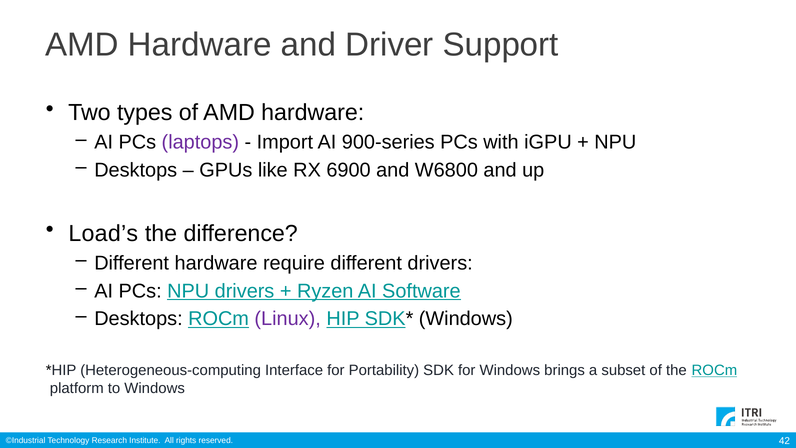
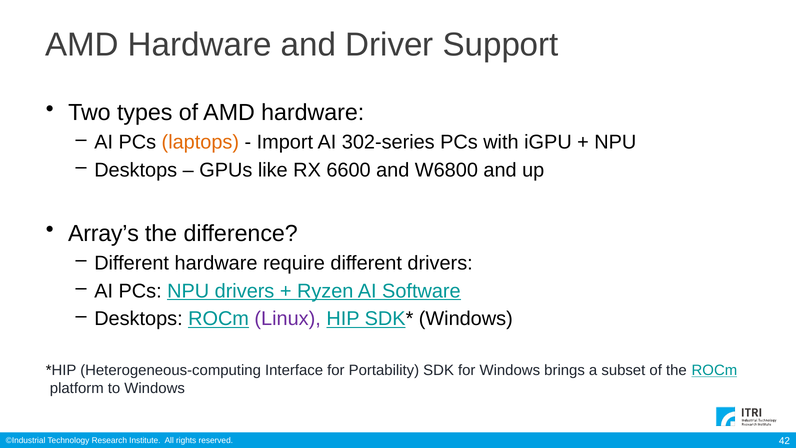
laptops colour: purple -> orange
900-series: 900-series -> 302-series
6900: 6900 -> 6600
Load’s: Load’s -> Array’s
